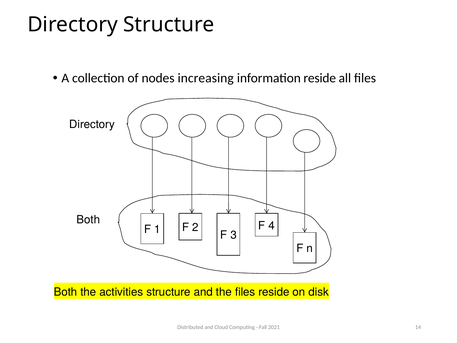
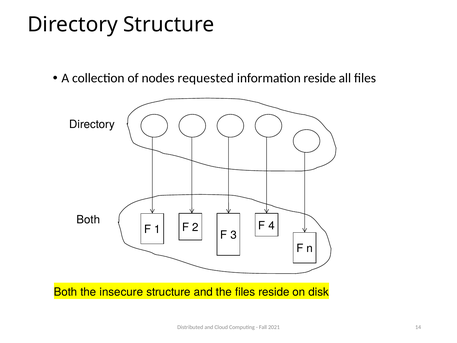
increasing: increasing -> requested
activities: activities -> insecure
